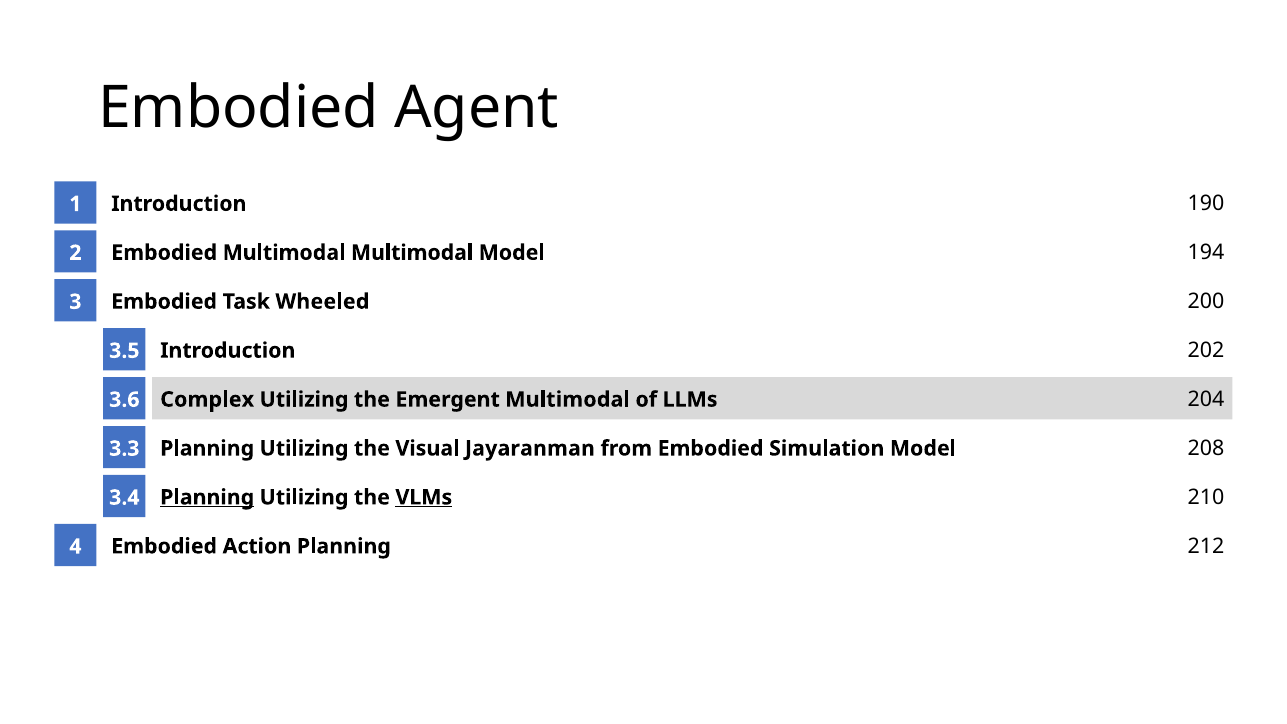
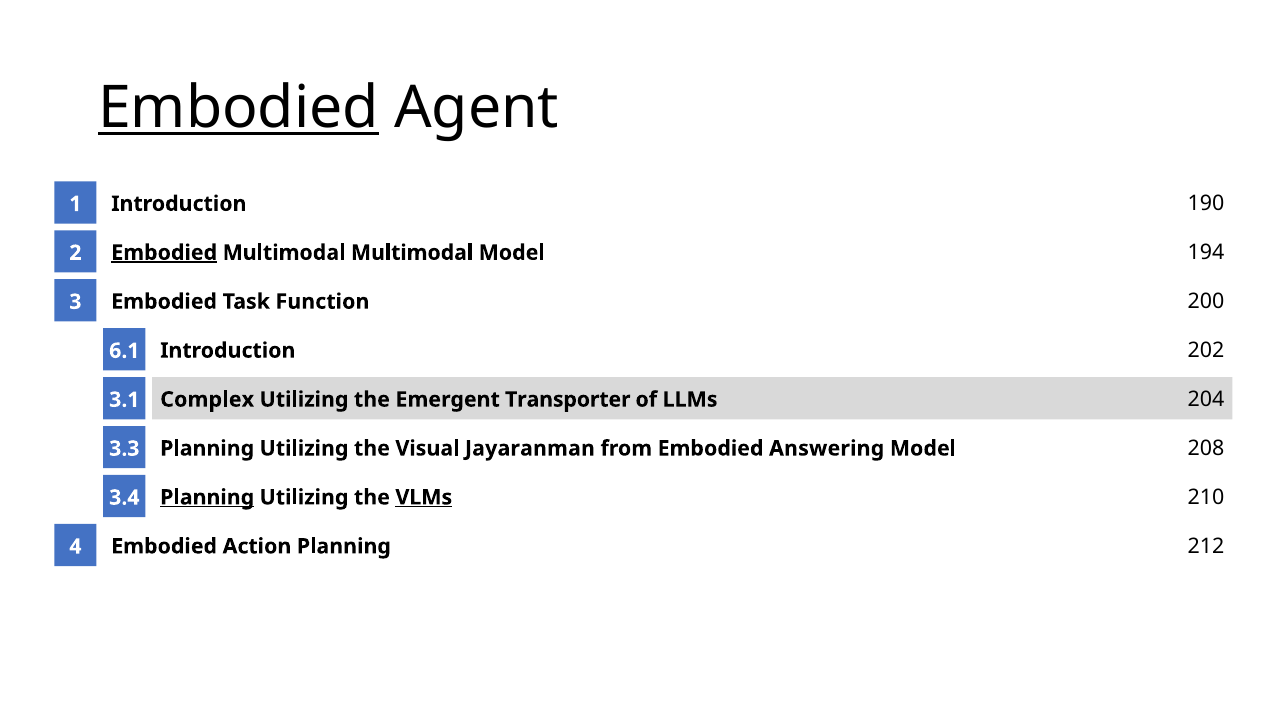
Embodied at (239, 108) underline: none -> present
Embodied at (164, 253) underline: none -> present
Wheeled: Wheeled -> Function
3.5: 3.5 -> 6.1
Emergent Multimodal: Multimodal -> Transporter
3.6: 3.6 -> 3.1
Simulation: Simulation -> Answering
